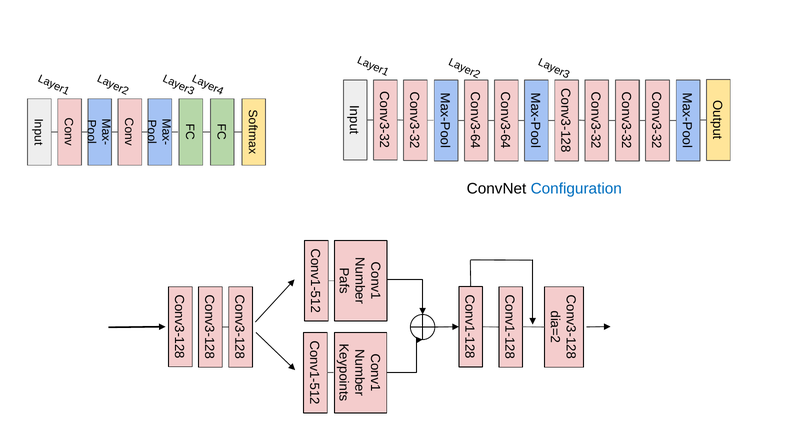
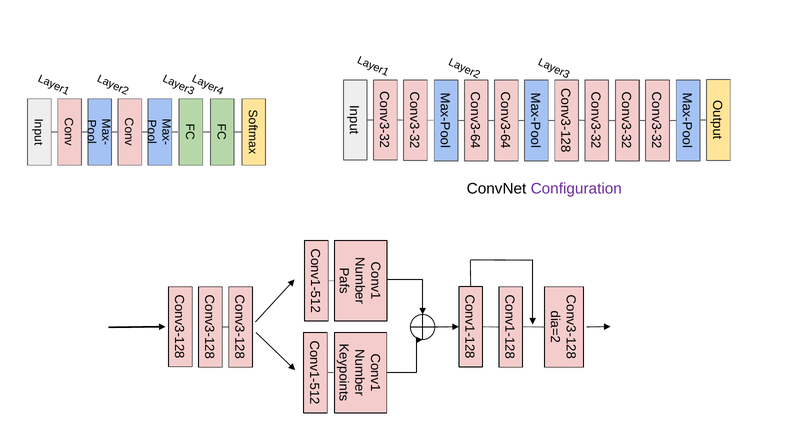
Configuration colour: blue -> purple
